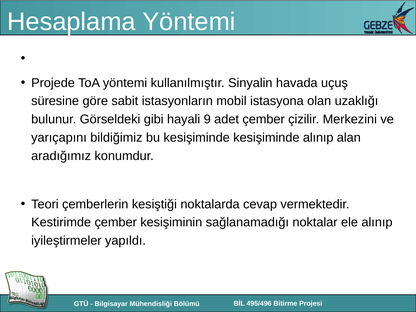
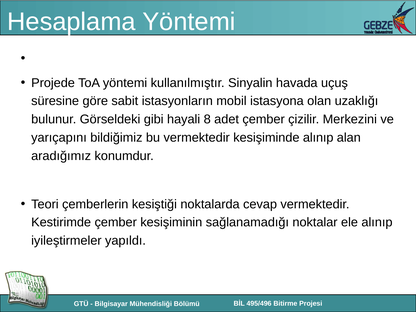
9: 9 -> 8
bu kesişiminde: kesişiminde -> vermektedir
